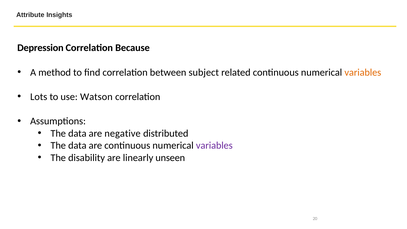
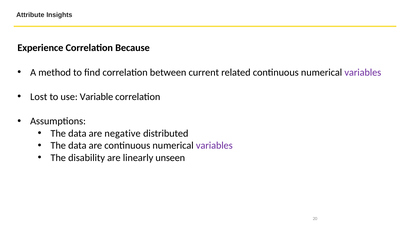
Depression: Depression -> Experience
subject: subject -> current
variables at (363, 72) colour: orange -> purple
Lots: Lots -> Lost
Watson: Watson -> Variable
